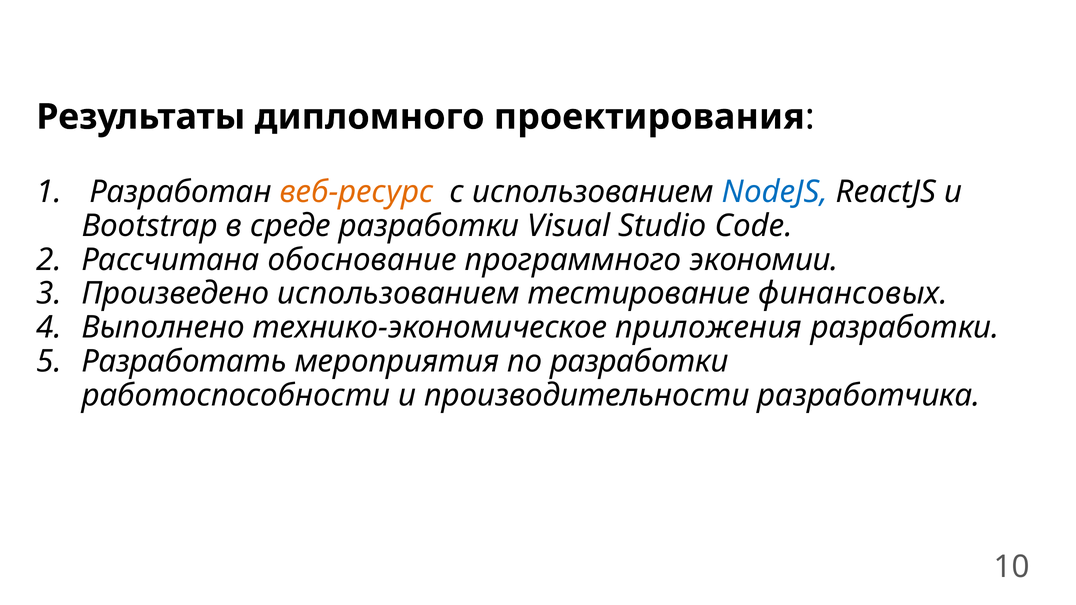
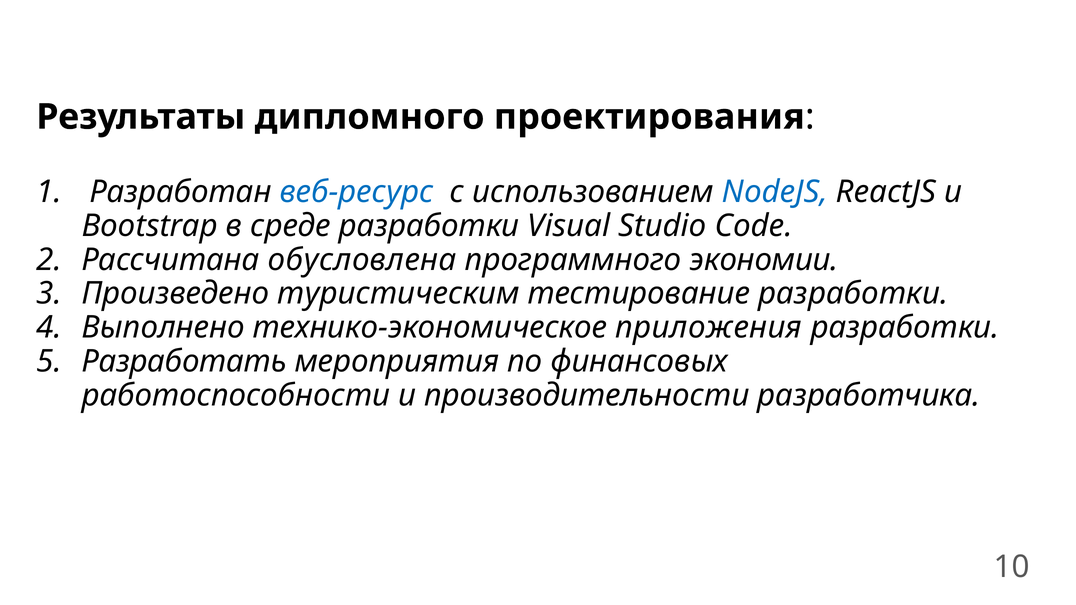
веб-ресурс colour: orange -> blue
обоснование: обоснование -> обусловлена
Произведено использованием: использованием -> туристическим
тестирование финансовых: финансовых -> разработки
по разработки: разработки -> финансовых
